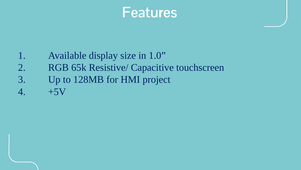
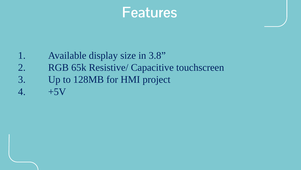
1.0: 1.0 -> 3.8
